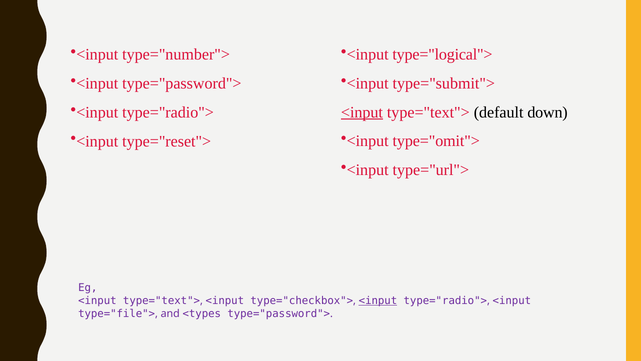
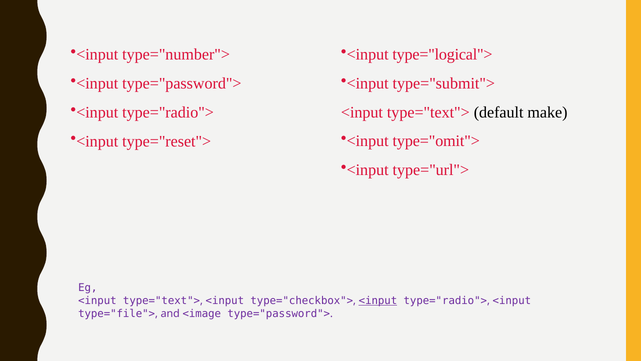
<input at (362, 112) underline: present -> none
down: down -> make
<types: <types -> <image
